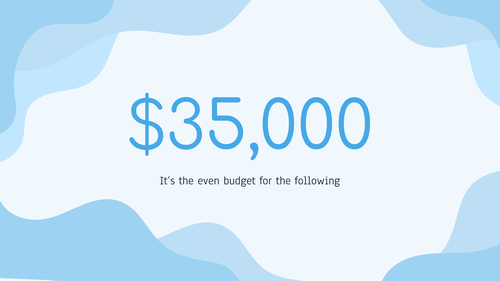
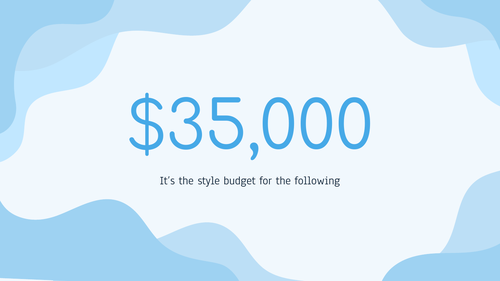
even: even -> style
